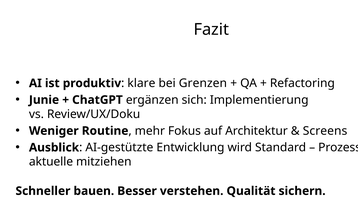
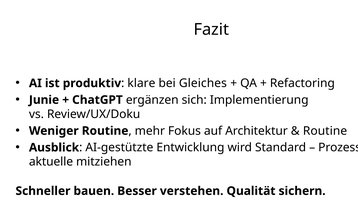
Grenzen: Grenzen -> Gleiches
Screens at (325, 131): Screens -> Routine
